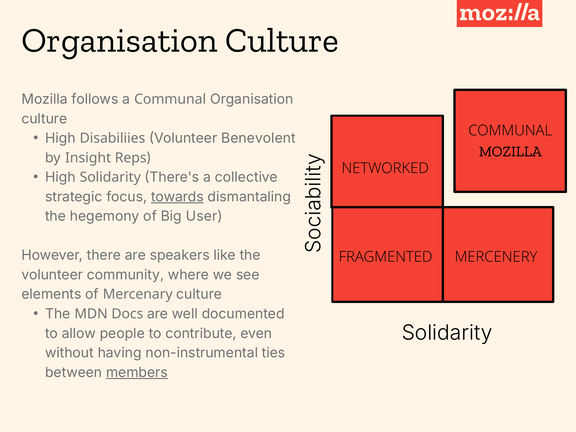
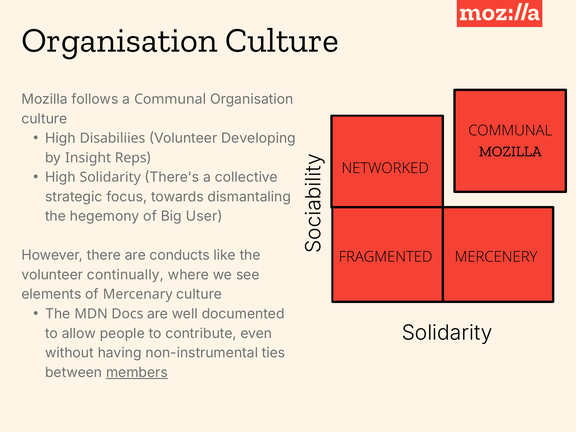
Benevolent: Benevolent -> Developing
towards underline: present -> none
speakers: speakers -> conducts
community: community -> continually
